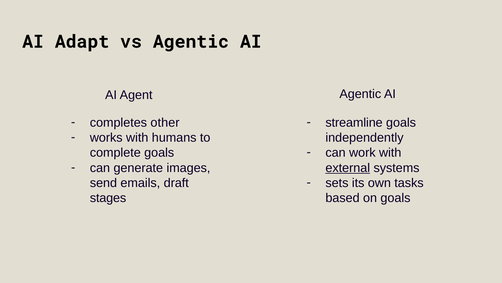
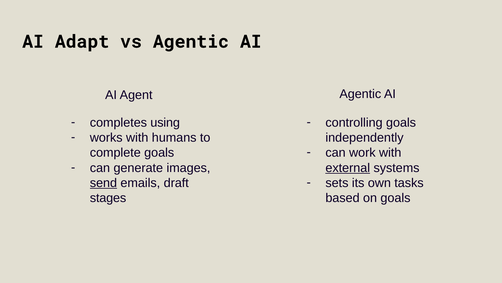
other: other -> using
streamline: streamline -> controlling
send underline: none -> present
